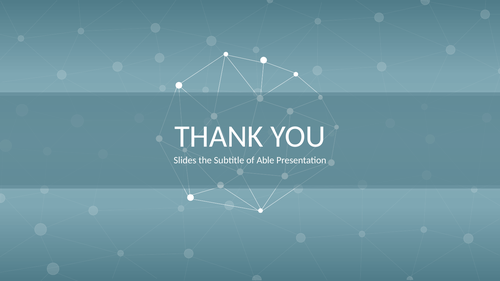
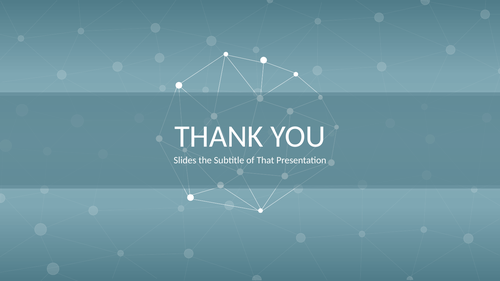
Able: Able -> That
